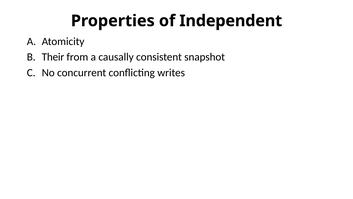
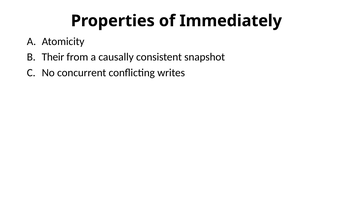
Independent: Independent -> Immediately
